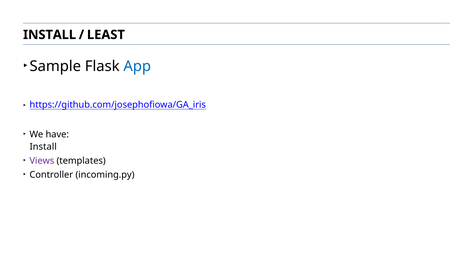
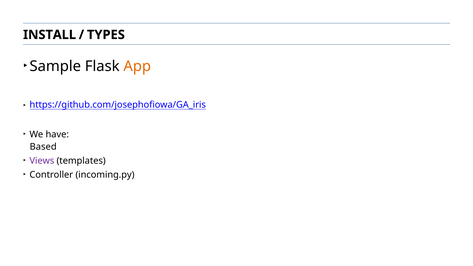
LEAST: LEAST -> TYPES
App colour: blue -> orange
Install at (43, 147): Install -> Based
